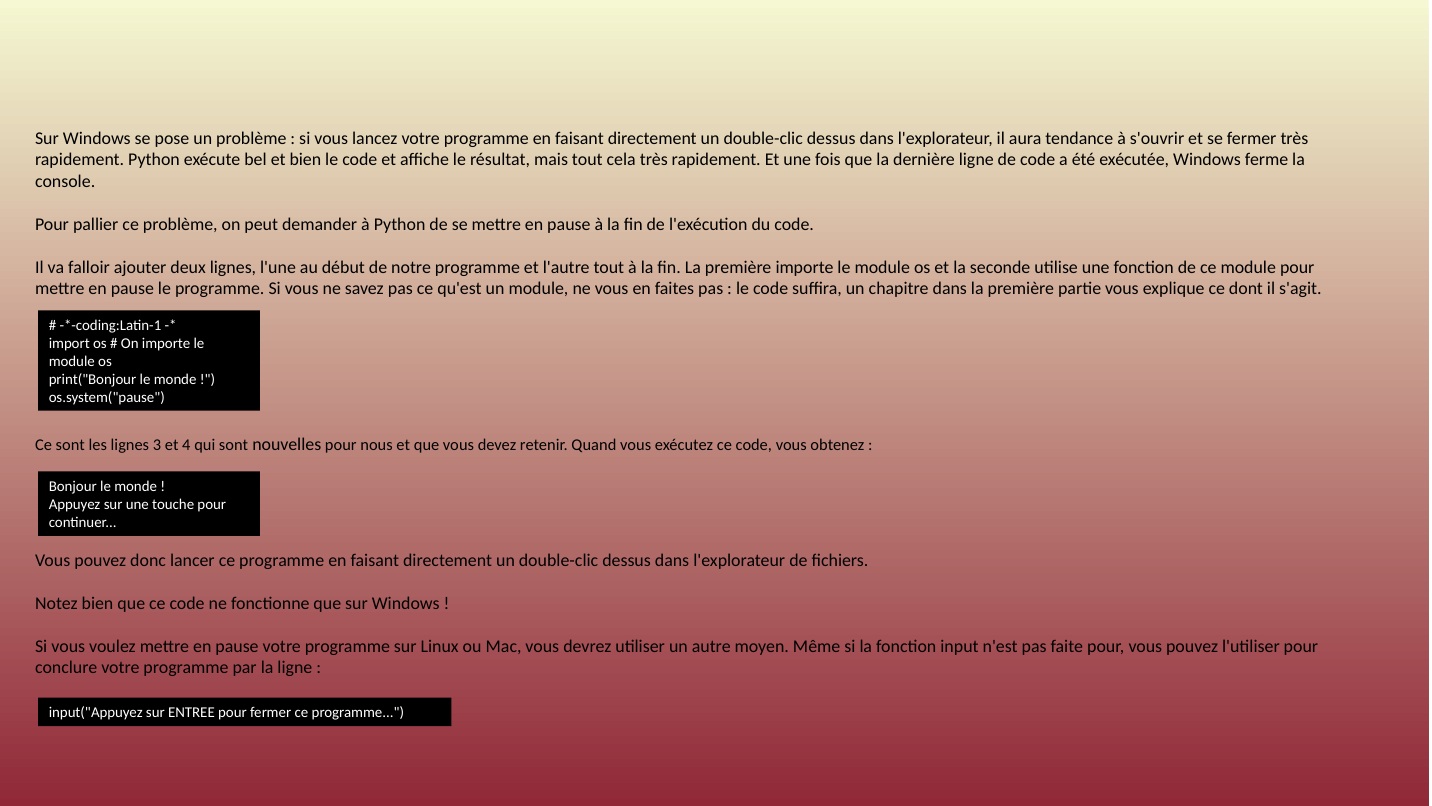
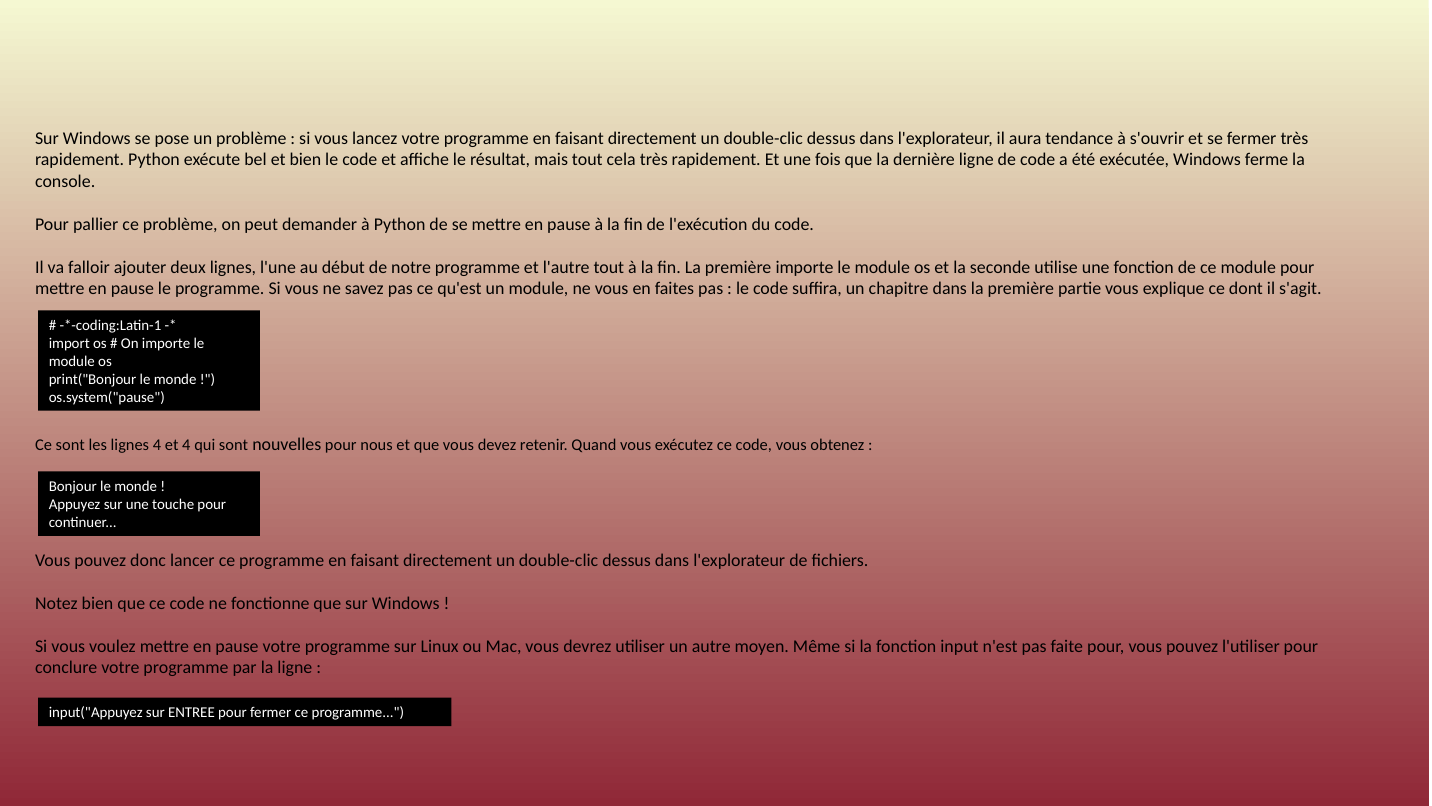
lignes 3: 3 -> 4
